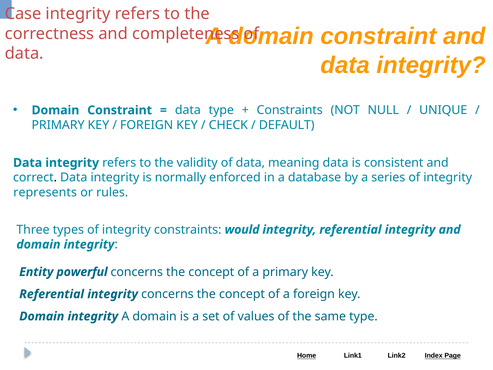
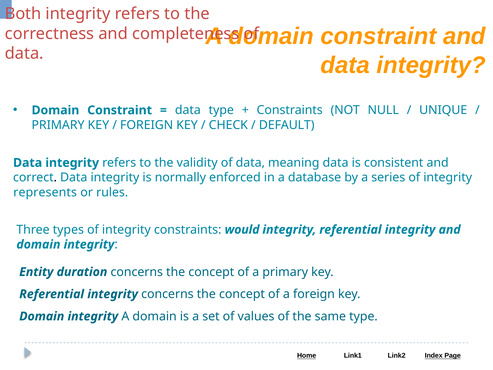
Case: Case -> Both
powerful: powerful -> duration
